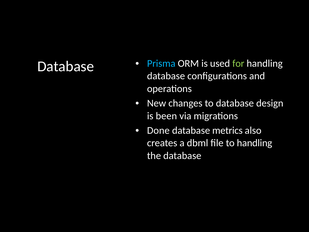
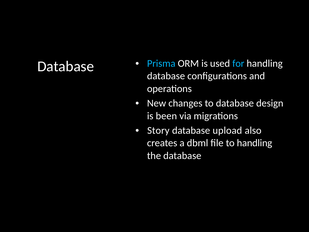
for colour: light green -> light blue
Done: Done -> Story
metrics: metrics -> upload
